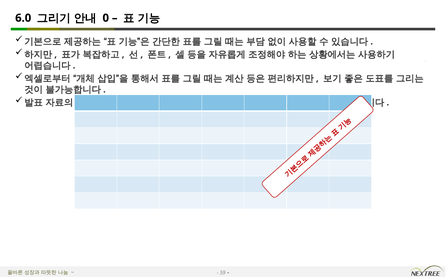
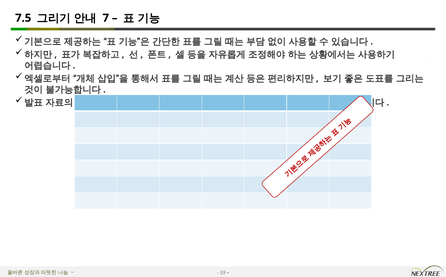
6.0: 6.0 -> 7.5
0: 0 -> 7
